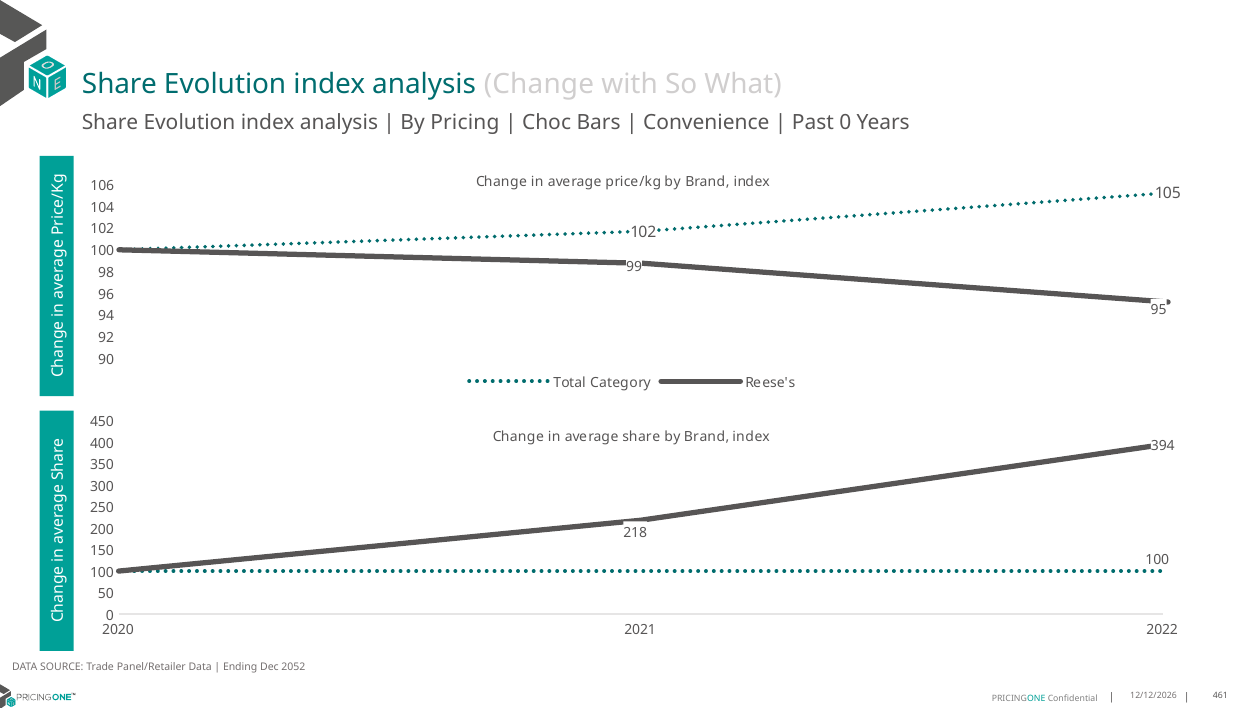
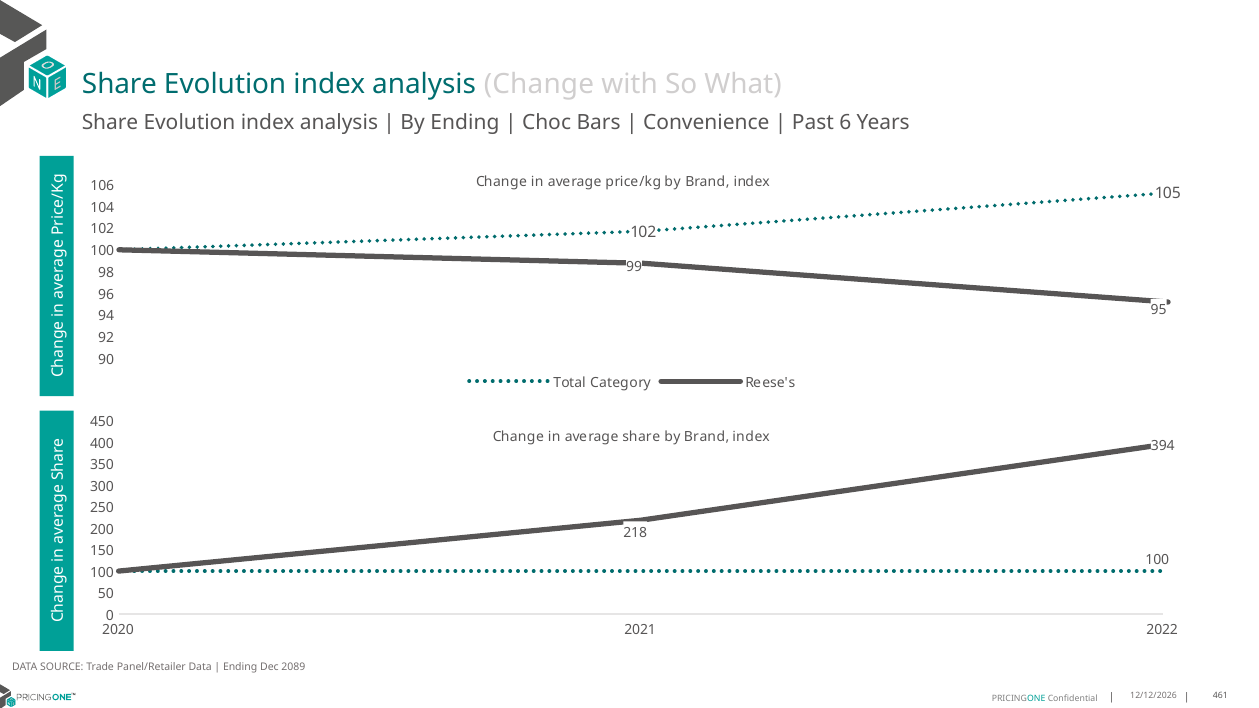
By Pricing: Pricing -> Ending
Past 0: 0 -> 6
2052: 2052 -> 2089
